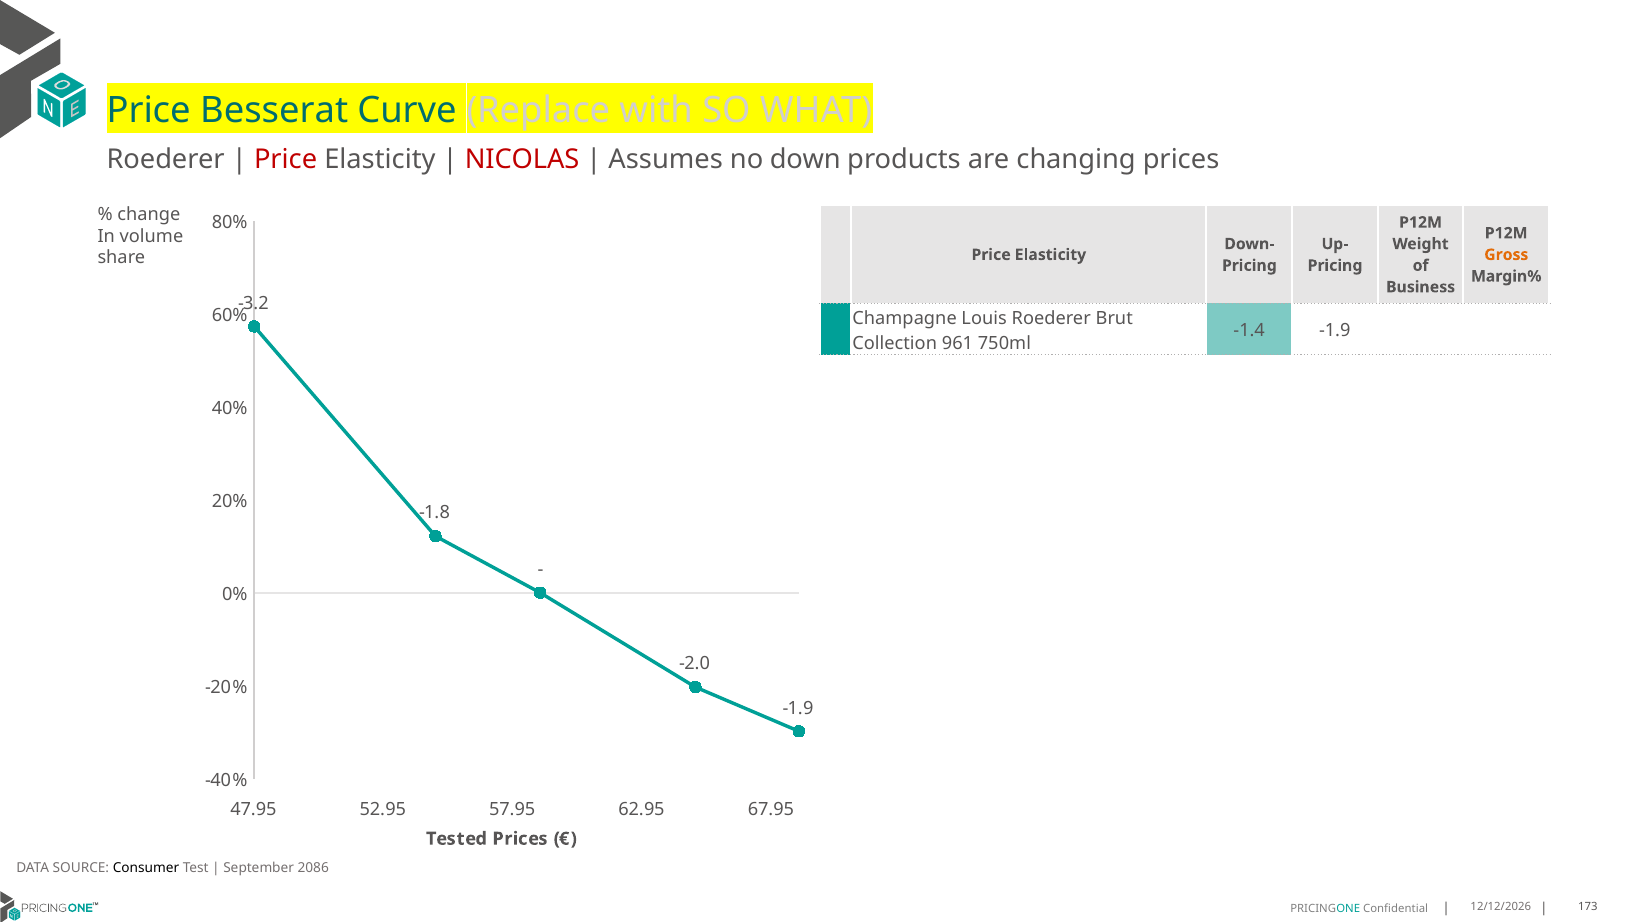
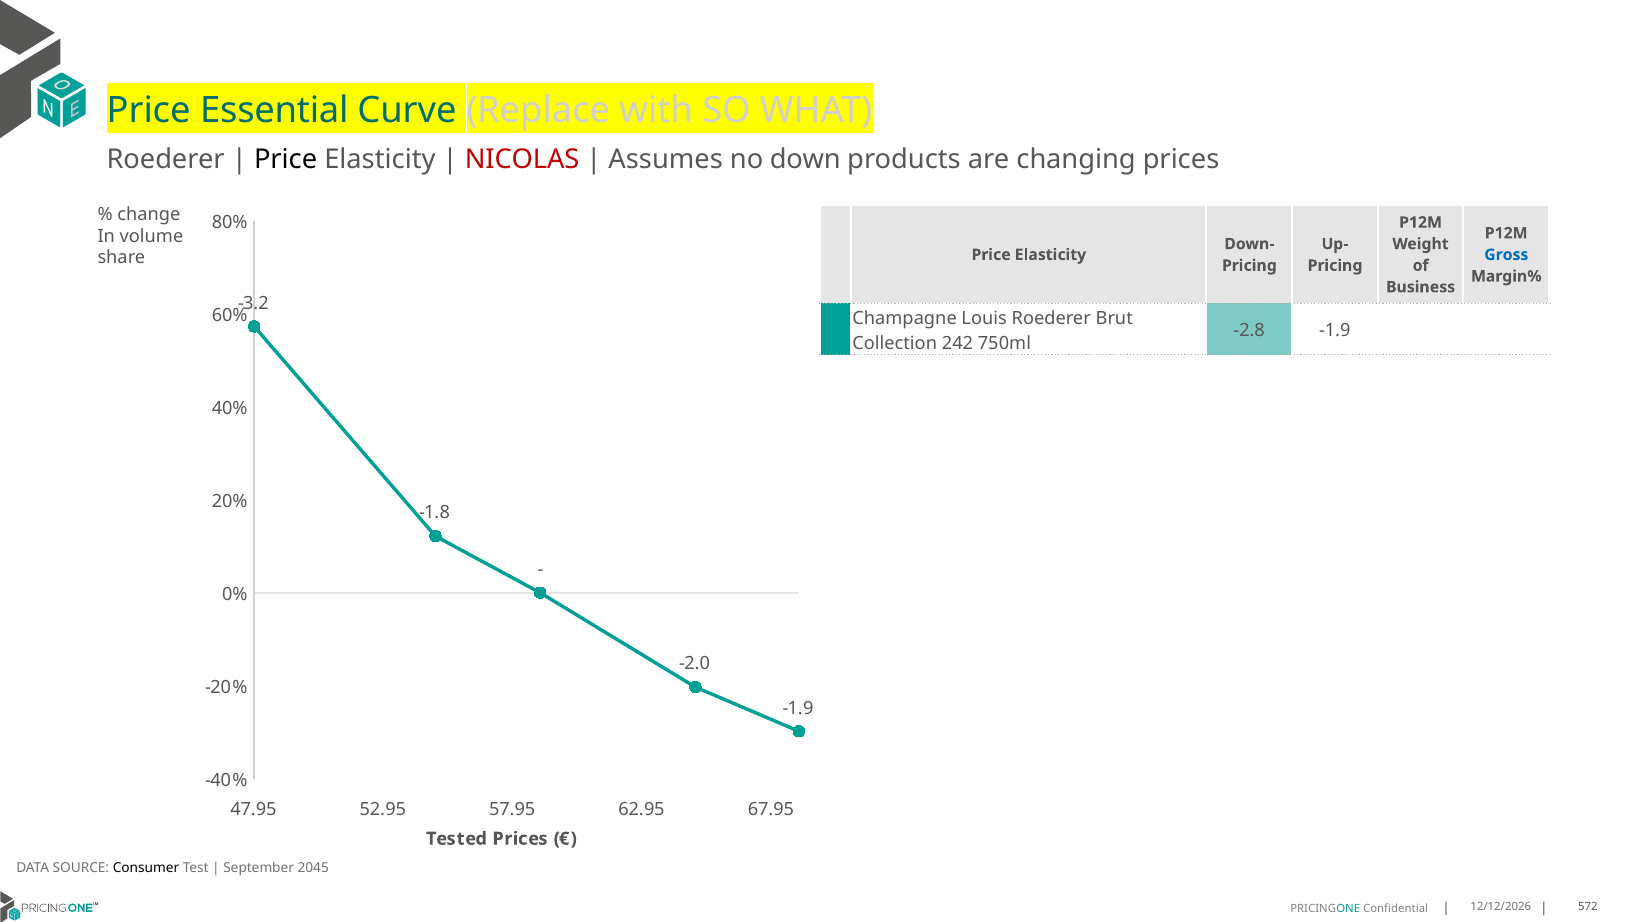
Besserat: Besserat -> Essential
Price at (286, 160) colour: red -> black
Gross colour: orange -> blue
-1.4: -1.4 -> -2.8
961: 961 -> 242
2086: 2086 -> 2045
173: 173 -> 572
